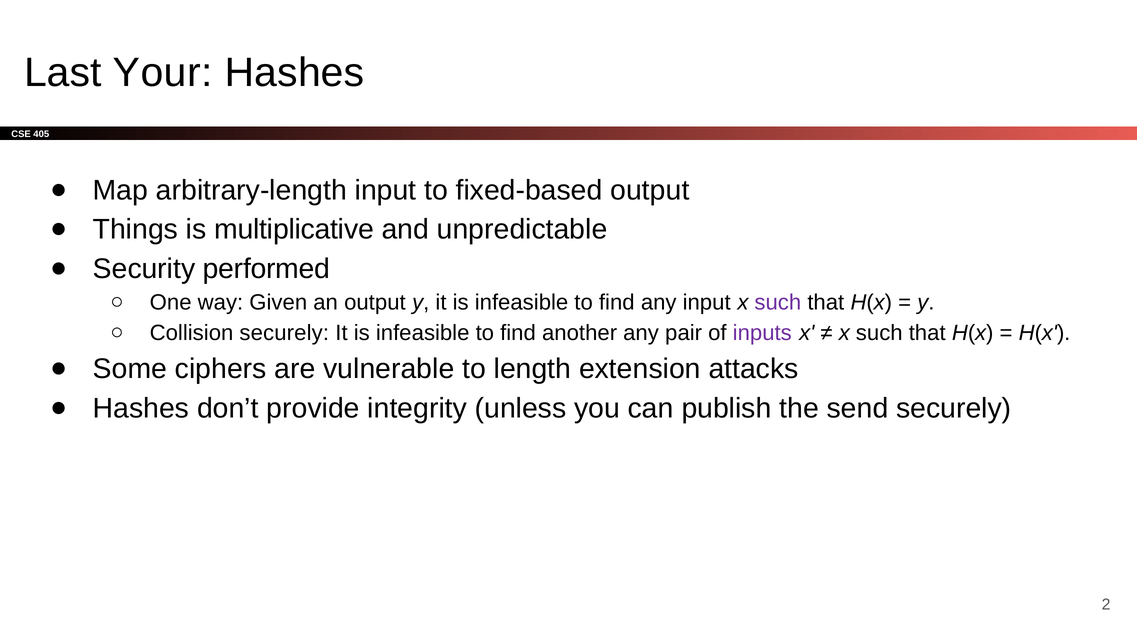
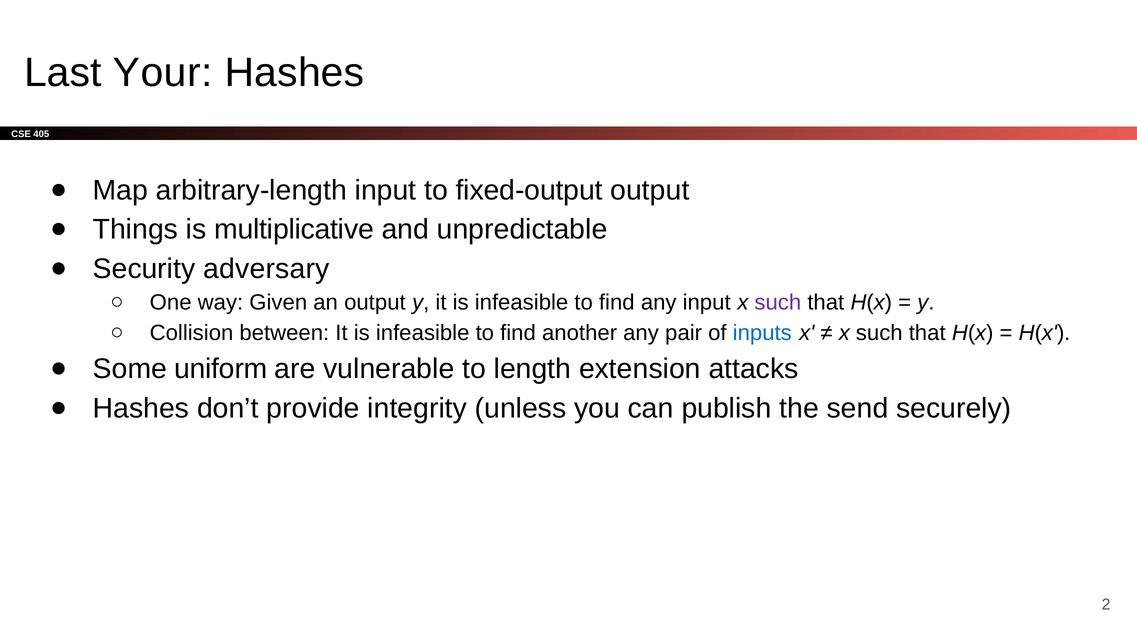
fixed-based: fixed-based -> fixed-output
performed: performed -> adversary
Collision securely: securely -> between
inputs colour: purple -> blue
ciphers: ciphers -> uniform
